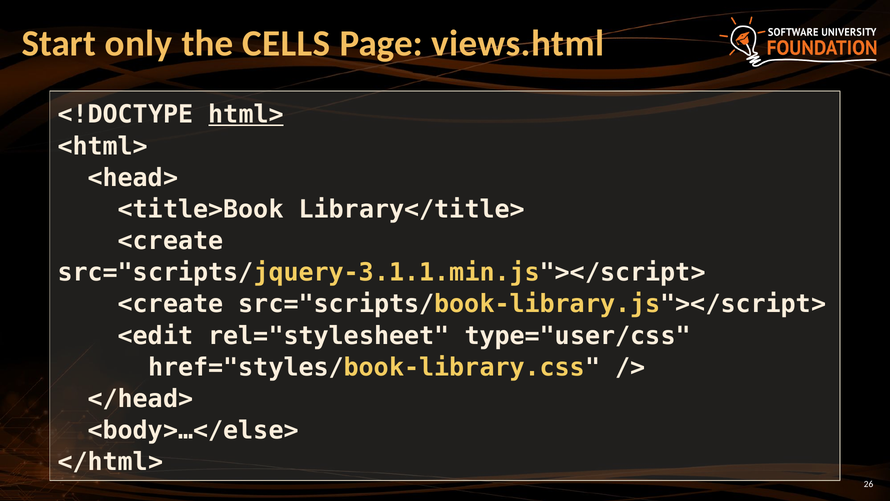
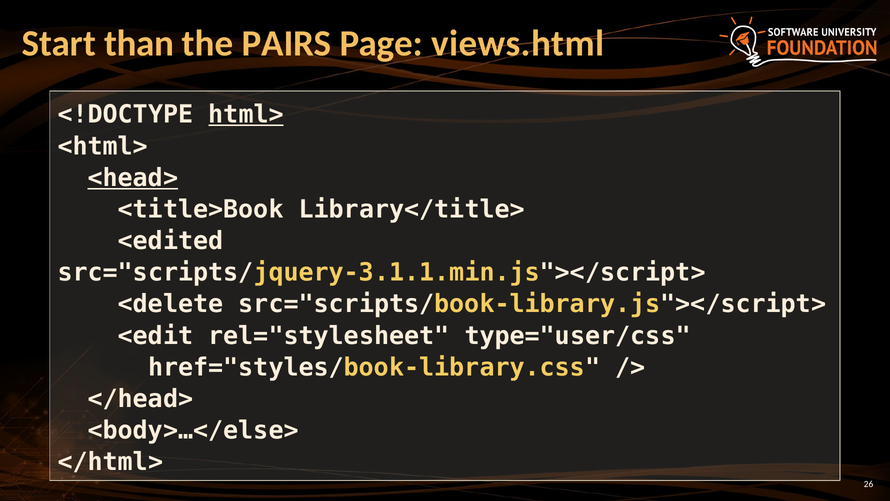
only: only -> than
CELLS: CELLS -> PAIRS
<head> underline: none -> present
<create at (171, 241): <create -> <edited
<create at (171, 304): <create -> <delete
